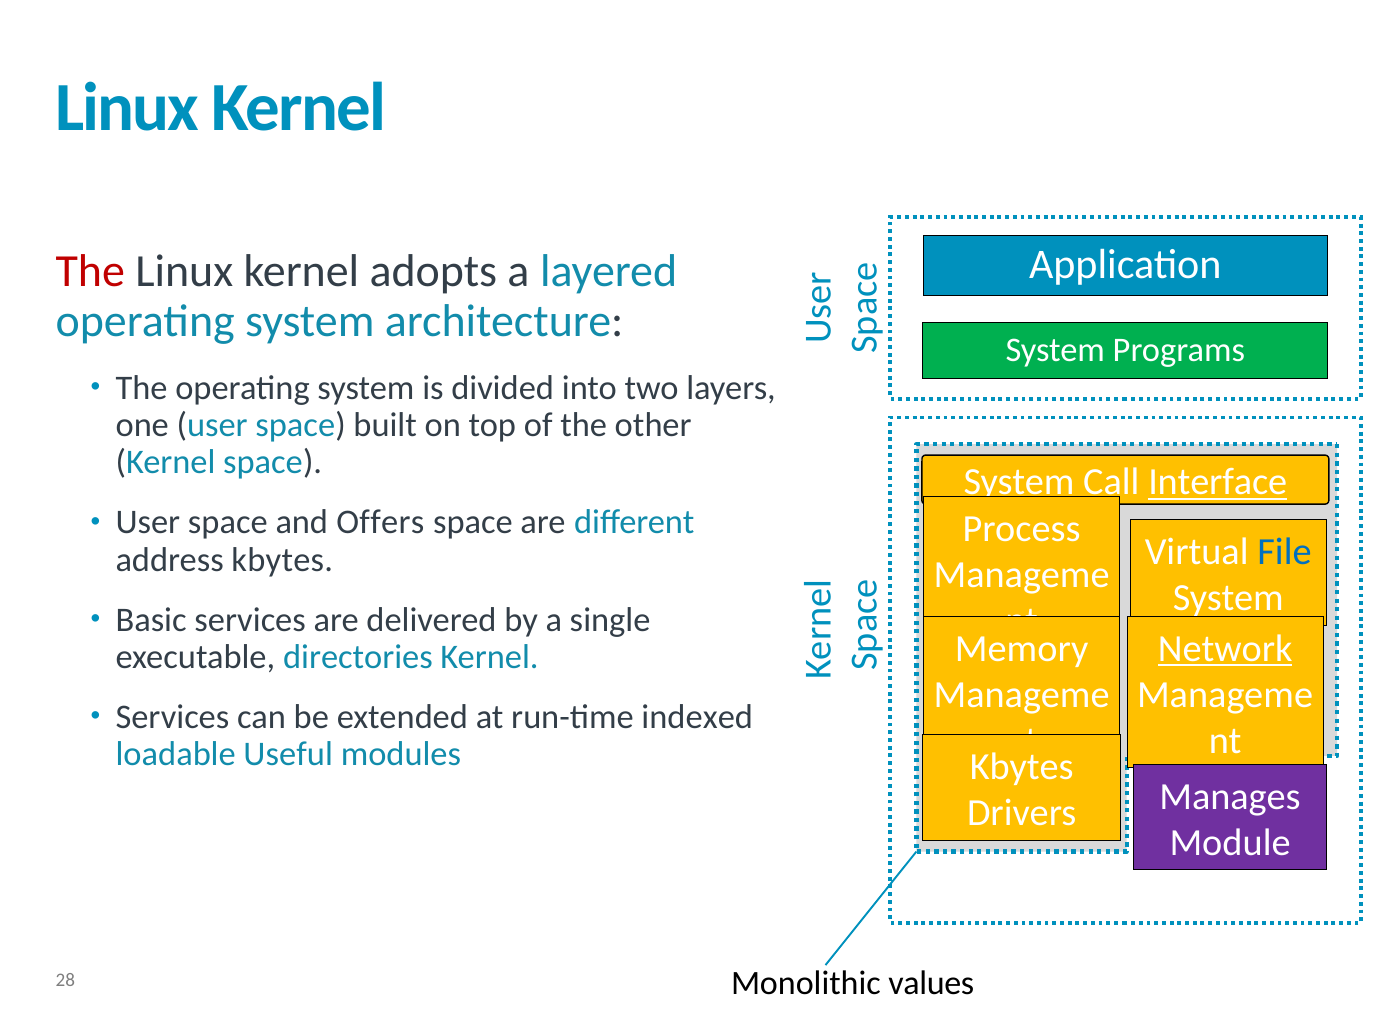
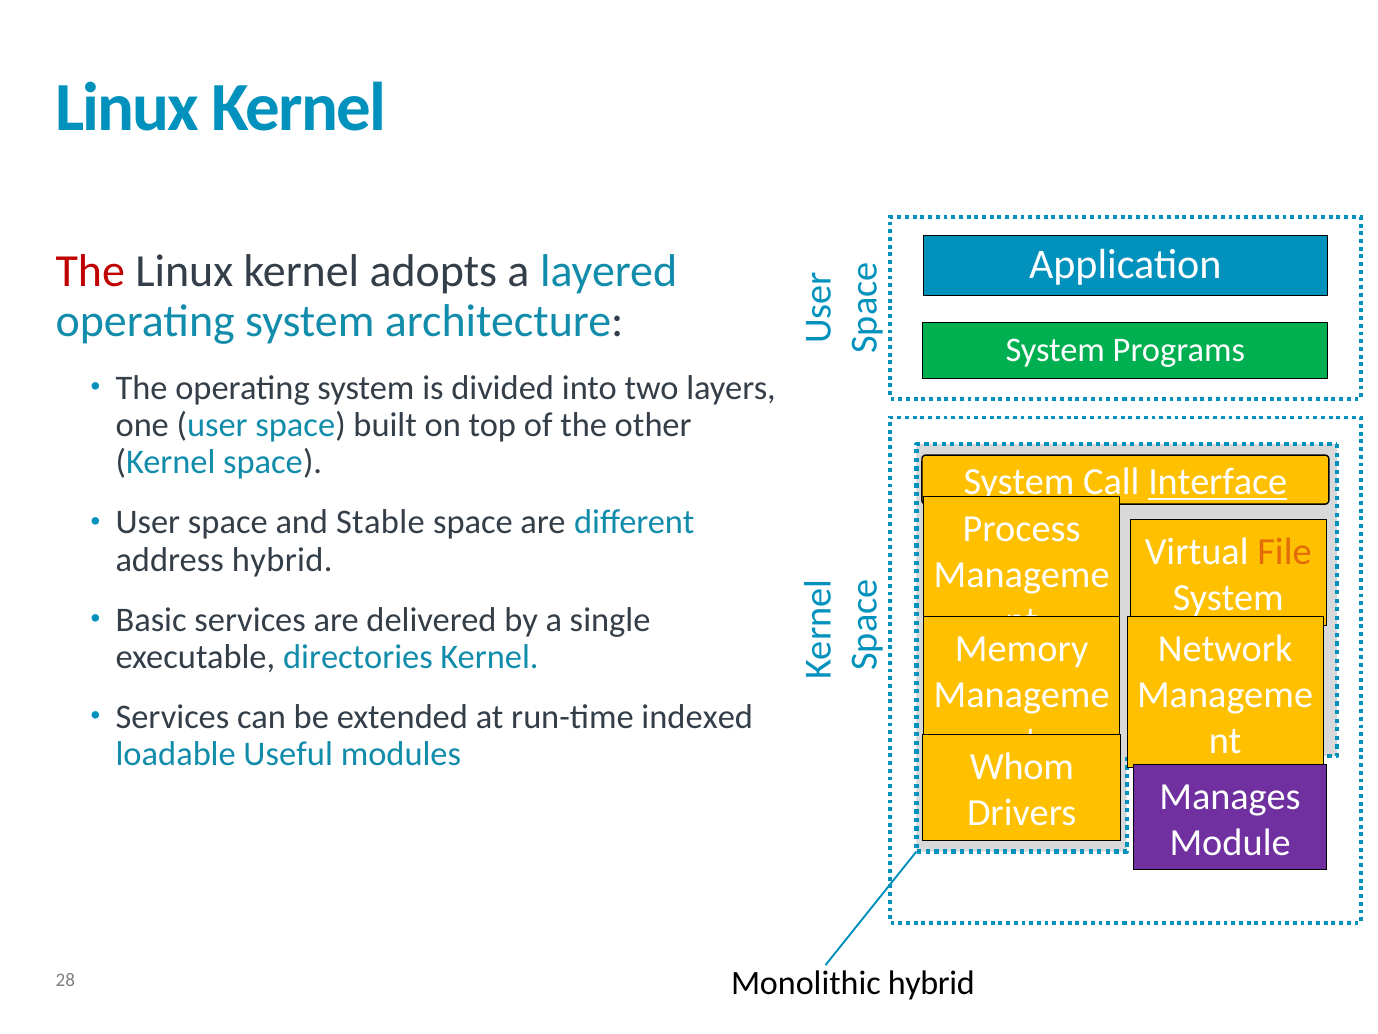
Offers: Offers -> Stable
File colour: blue -> orange
address kbytes: kbytes -> hybrid
Network underline: present -> none
Kbytes at (1022, 767): Kbytes -> Whom
Monolithic values: values -> hybrid
